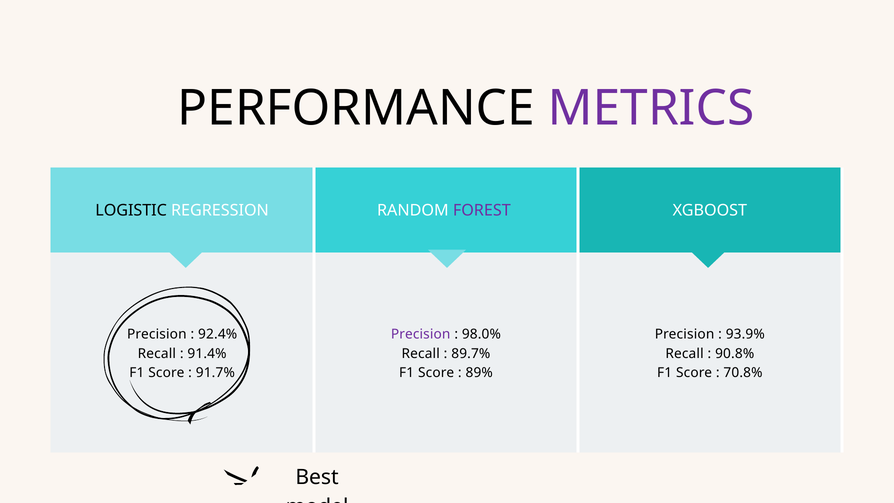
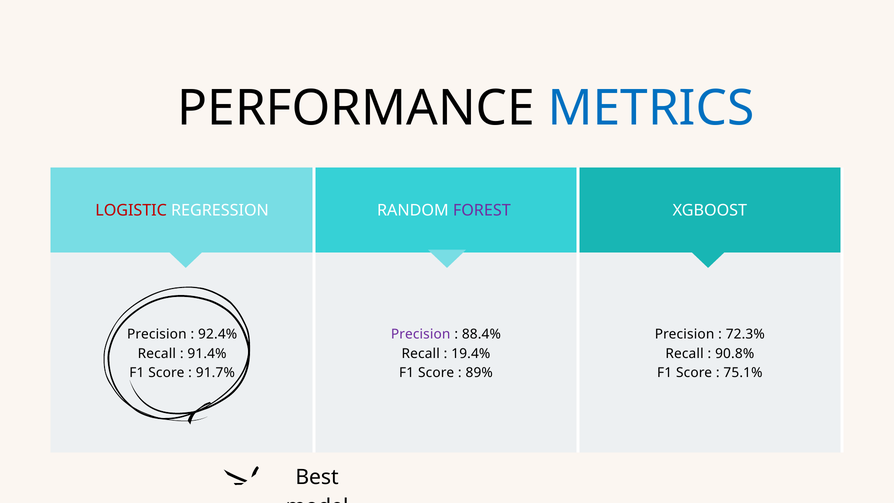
METRICS colour: purple -> blue
LOGISTIC colour: black -> red
98.0%: 98.0% -> 88.4%
93.9%: 93.9% -> 72.3%
89.7%: 89.7% -> 19.4%
70.8%: 70.8% -> 75.1%
